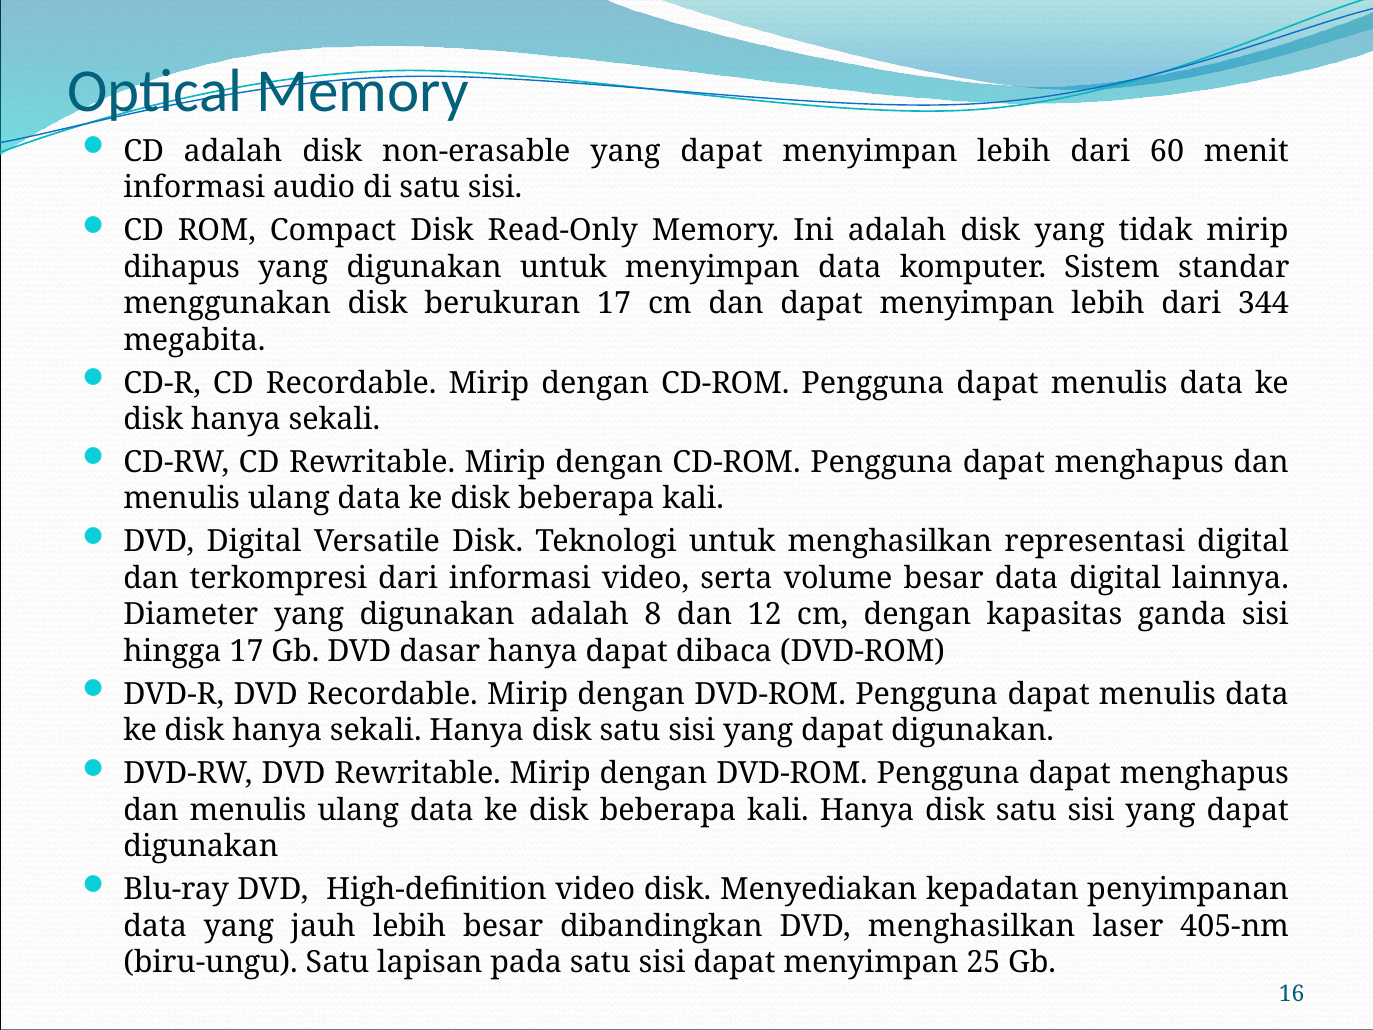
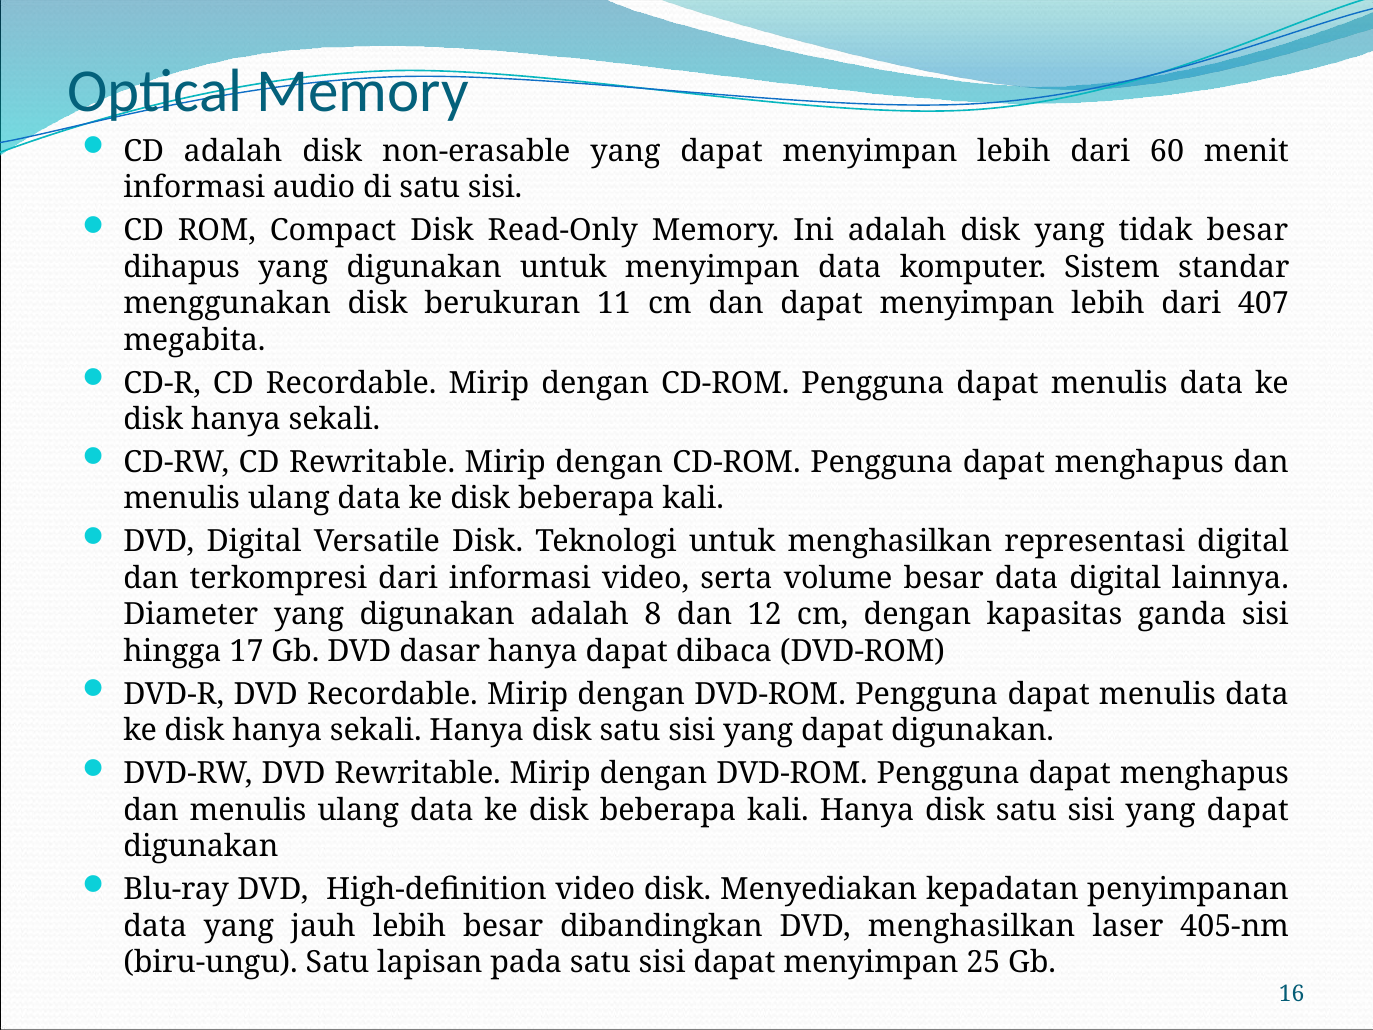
tidak mirip: mirip -> besar
berukuran 17: 17 -> 11
344: 344 -> 407
